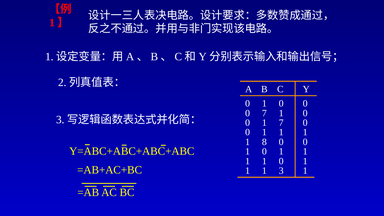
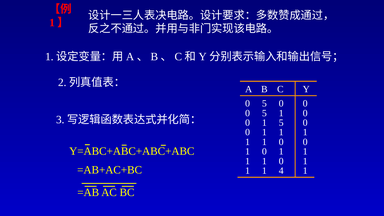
1 at (264, 103): 1 -> 5
7 at (264, 113): 7 -> 5
1 7: 7 -> 5
8 at (264, 142): 8 -> 1
3 at (281, 171): 3 -> 4
